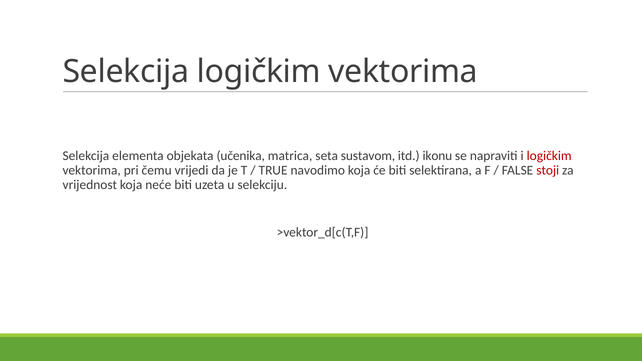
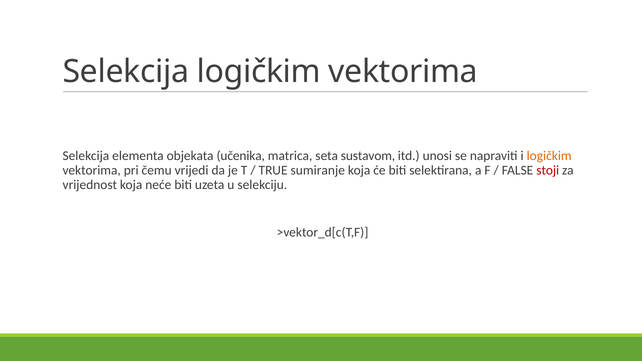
ikonu: ikonu -> unosi
logičkim at (549, 156) colour: red -> orange
navodimo: navodimo -> sumiranje
